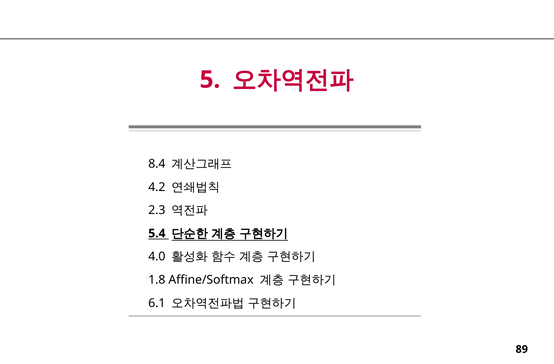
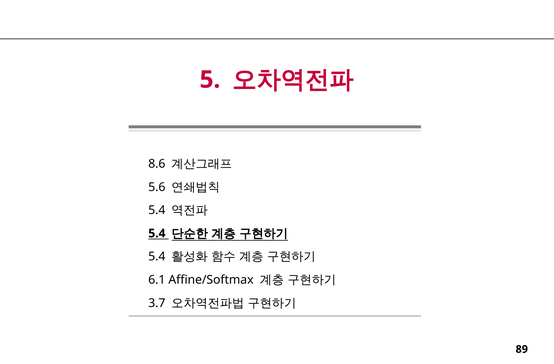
8.4: 8.4 -> 8.6
4.2: 4.2 -> 5.6
2.3 at (157, 210): 2.3 -> 5.4
4.0 at (157, 257): 4.0 -> 5.4
1.8: 1.8 -> 6.1
6.1: 6.1 -> 3.7
